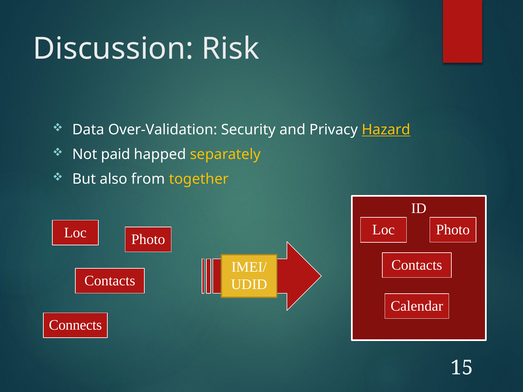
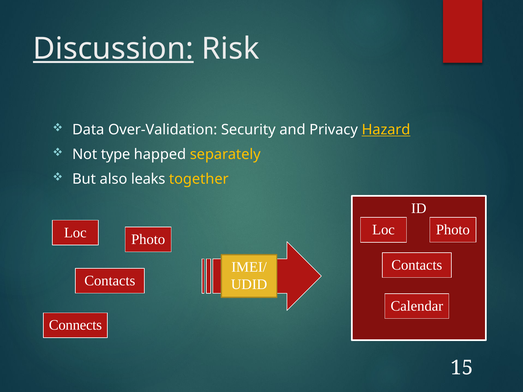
Discussion underline: none -> present
paid: paid -> type
from: from -> leaks
